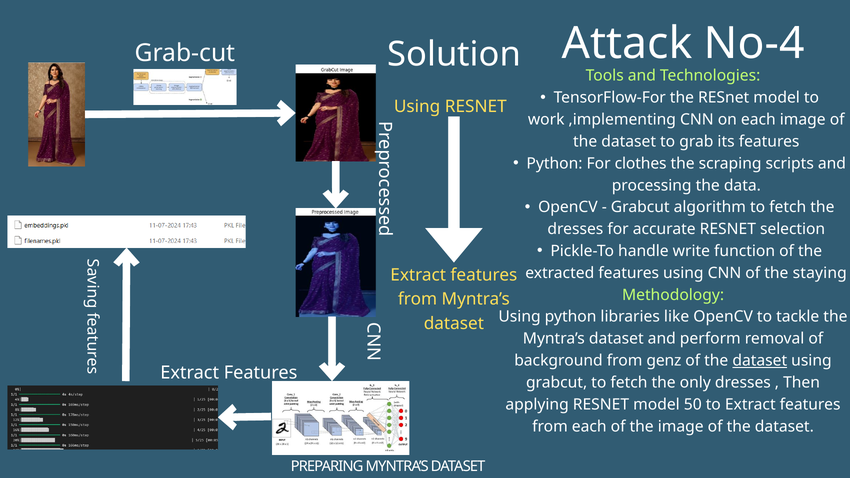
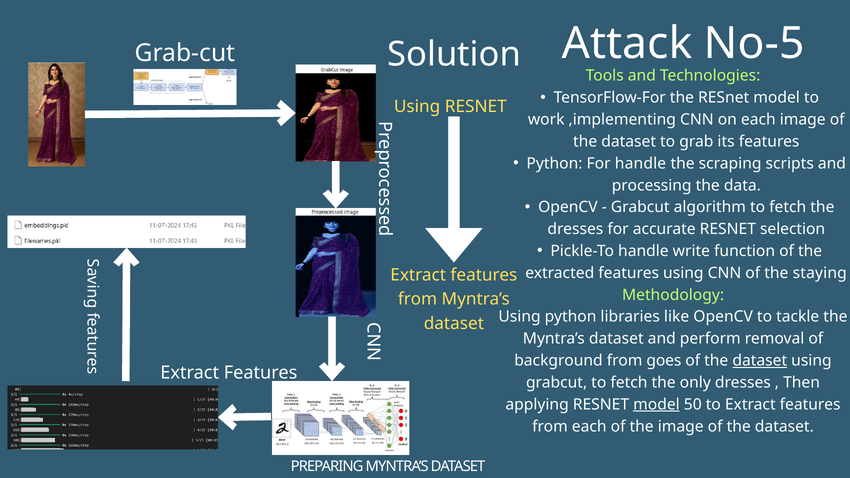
No-4: No-4 -> No-5
For clothes: clothes -> handle
genz: genz -> goes
model at (656, 405) underline: none -> present
